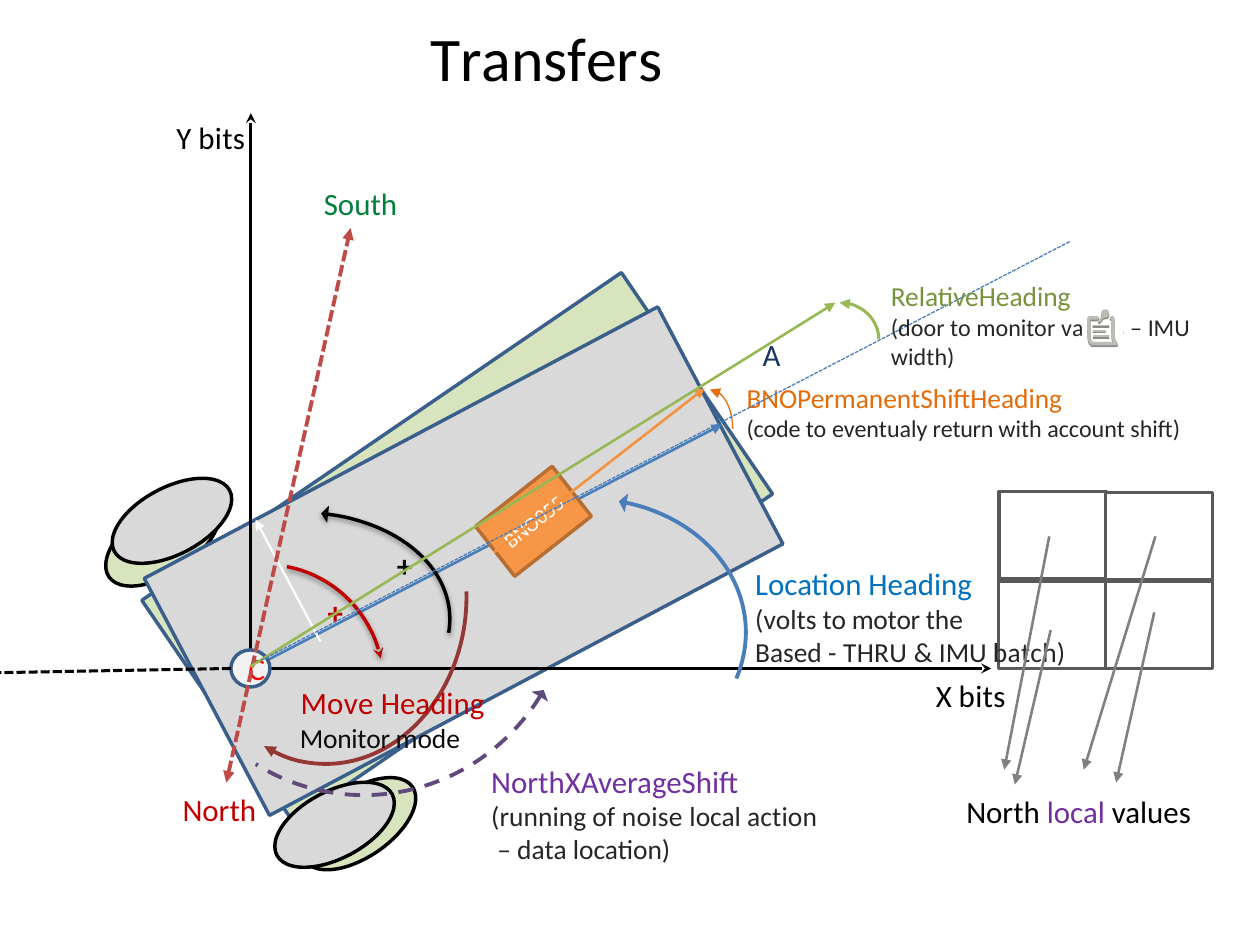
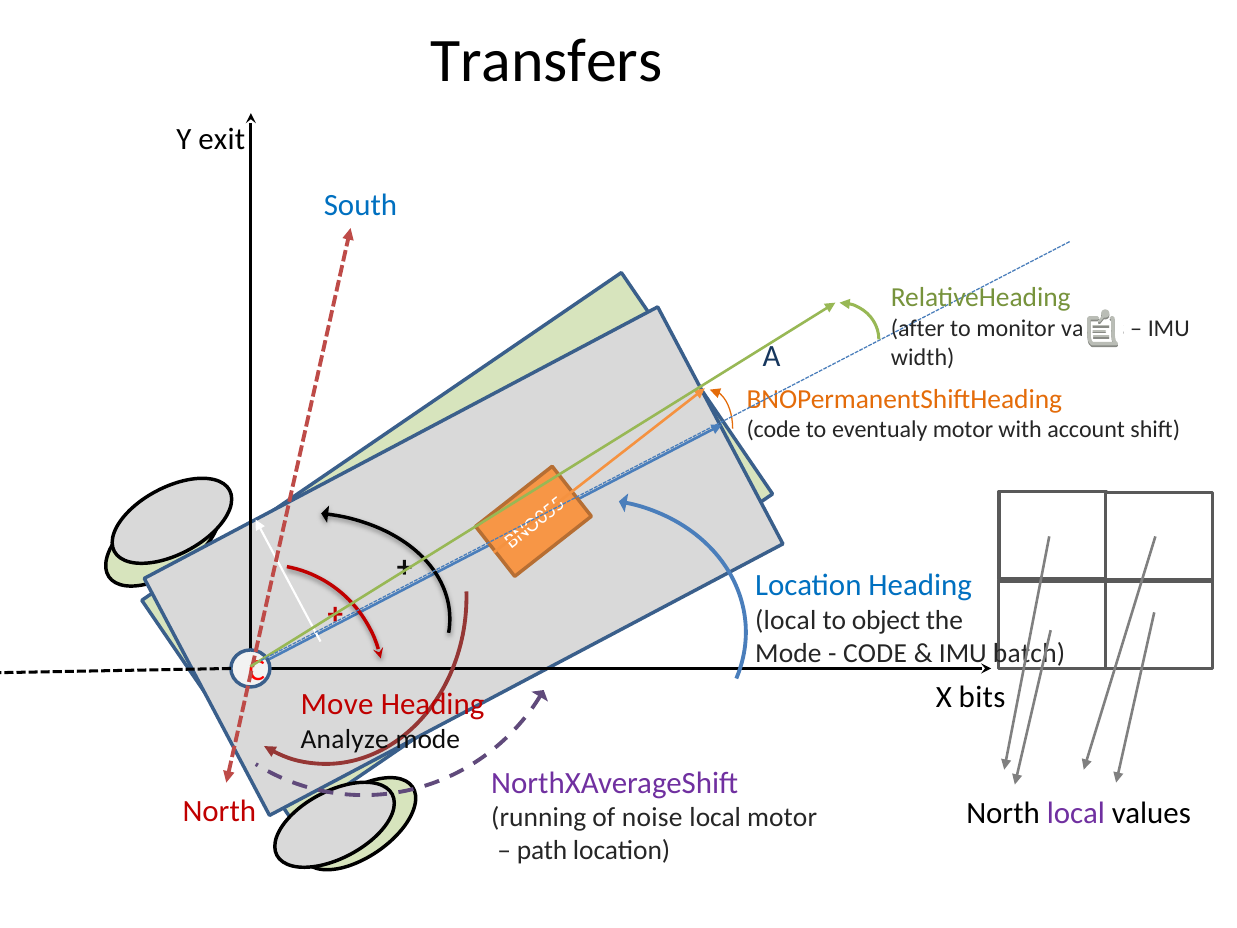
Y bits: bits -> exit
South colour: green -> blue
door: door -> after
eventualy return: return -> motor
volts at (786, 620): volts -> local
motor: motor -> object
Based at (789, 653): Based -> Mode
THRU at (875, 653): THRU -> CODE
Monitor at (345, 739): Monitor -> Analyze
local action: action -> motor
data: data -> path
